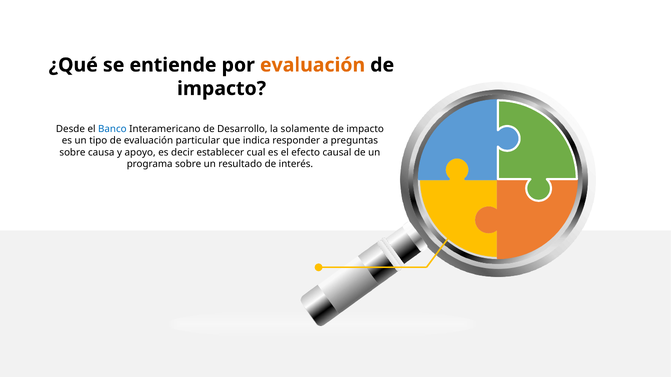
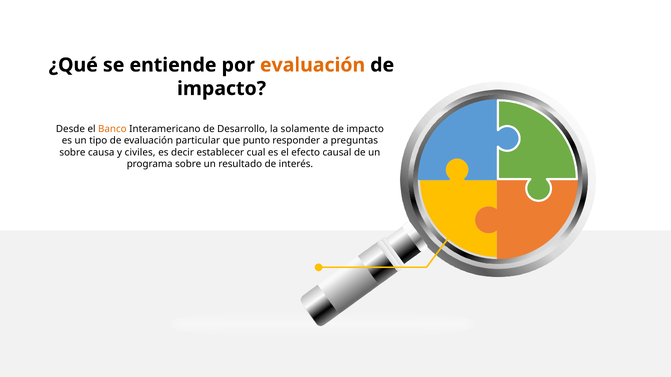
Banco colour: blue -> orange
indica: indica -> punto
apoyo: apoyo -> civiles
